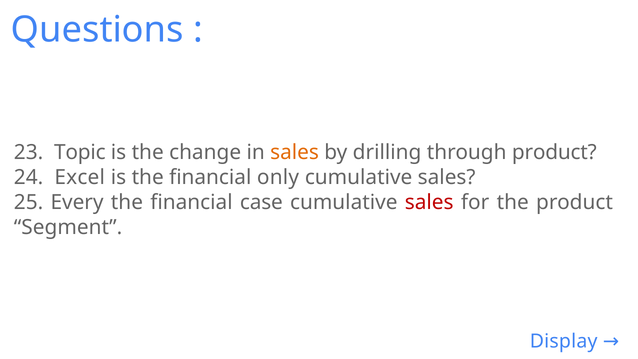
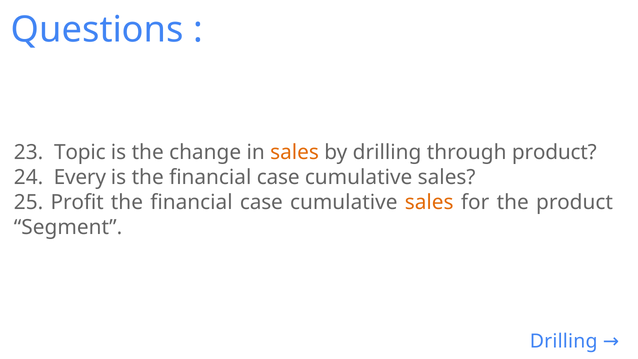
Excel: Excel -> Every
is the financial only: only -> case
Every: Every -> Profit
sales at (429, 202) colour: red -> orange
Display at (564, 341): Display -> Drilling
